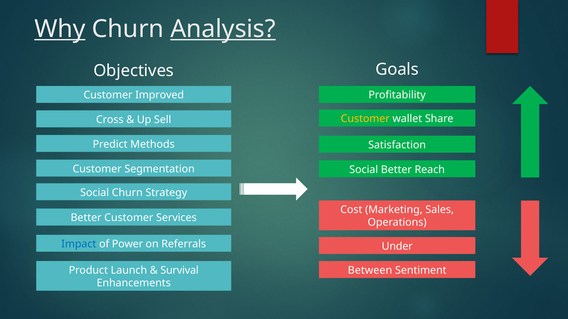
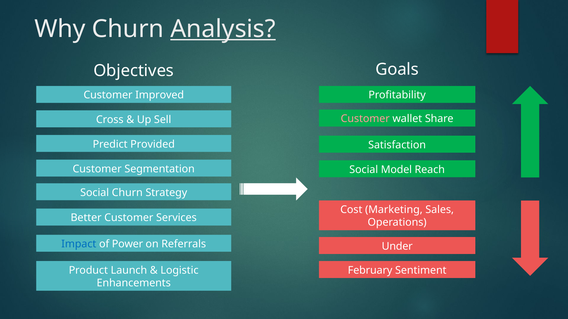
Why underline: present -> none
Customer at (365, 119) colour: yellow -> pink
Methods: Methods -> Provided
Social Better: Better -> Model
Survival: Survival -> Logistic
Between: Between -> February
